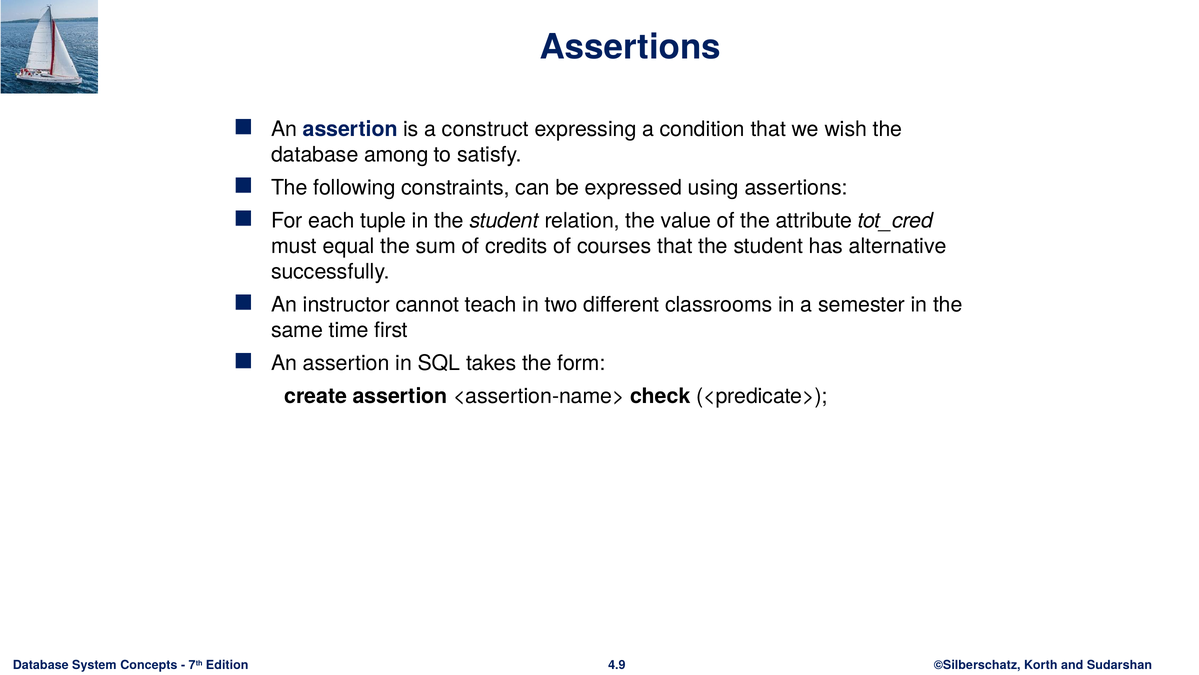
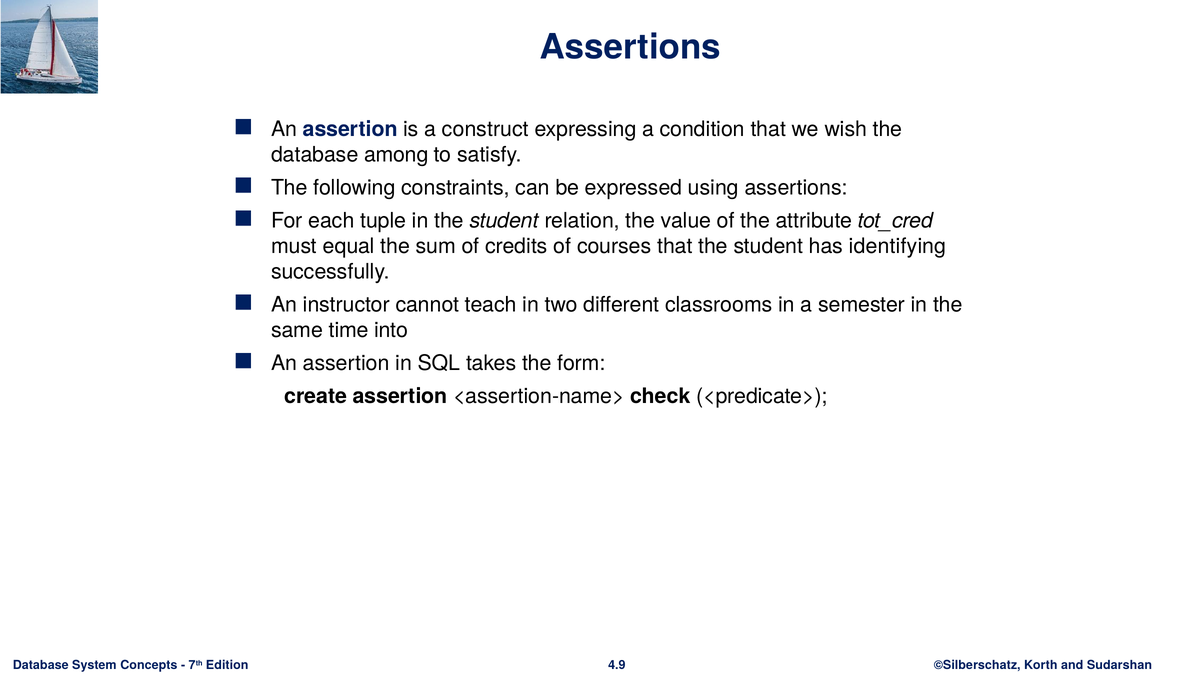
alternative: alternative -> identifying
first: first -> into
